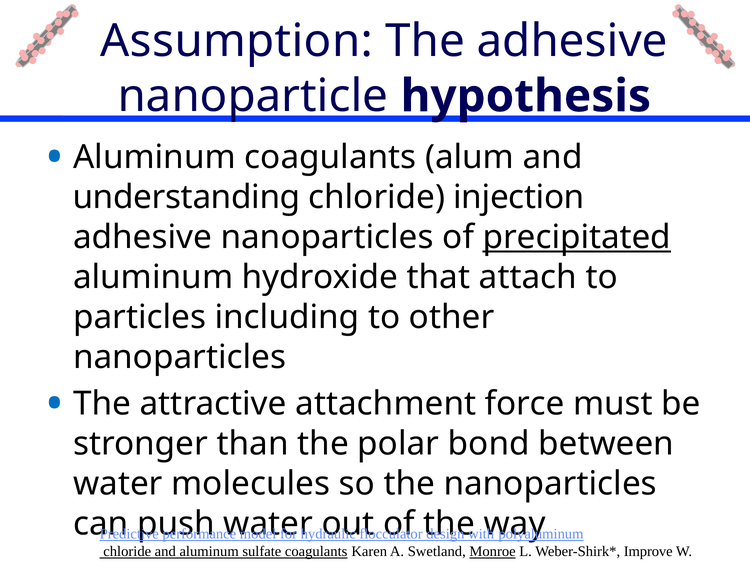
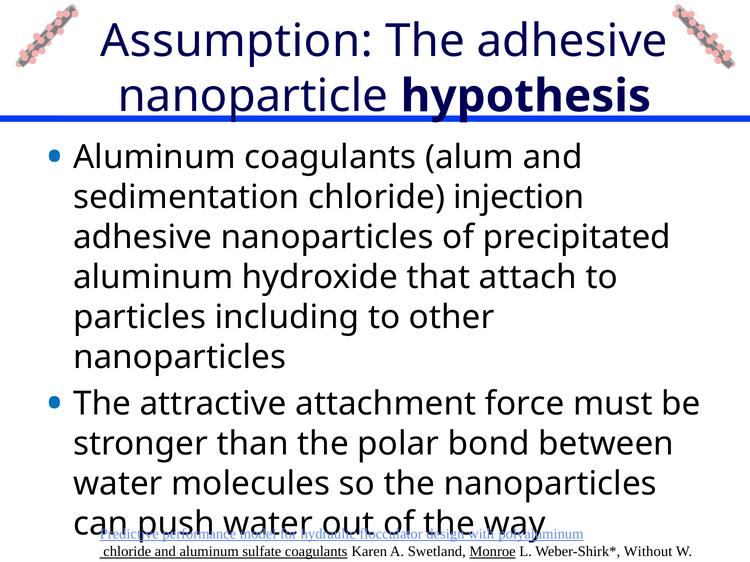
understanding: understanding -> sedimentation
precipitated underline: present -> none
Improve: Improve -> Without
